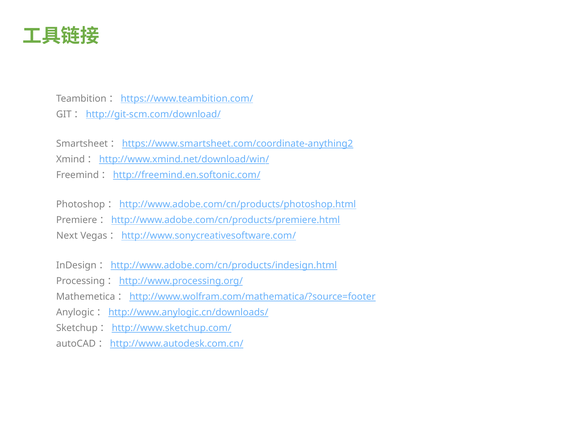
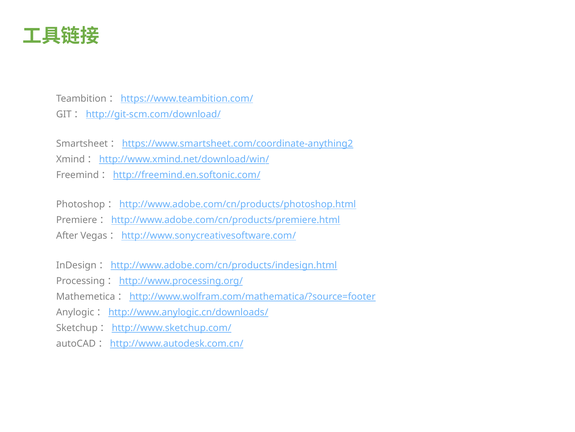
Next: Next -> After
